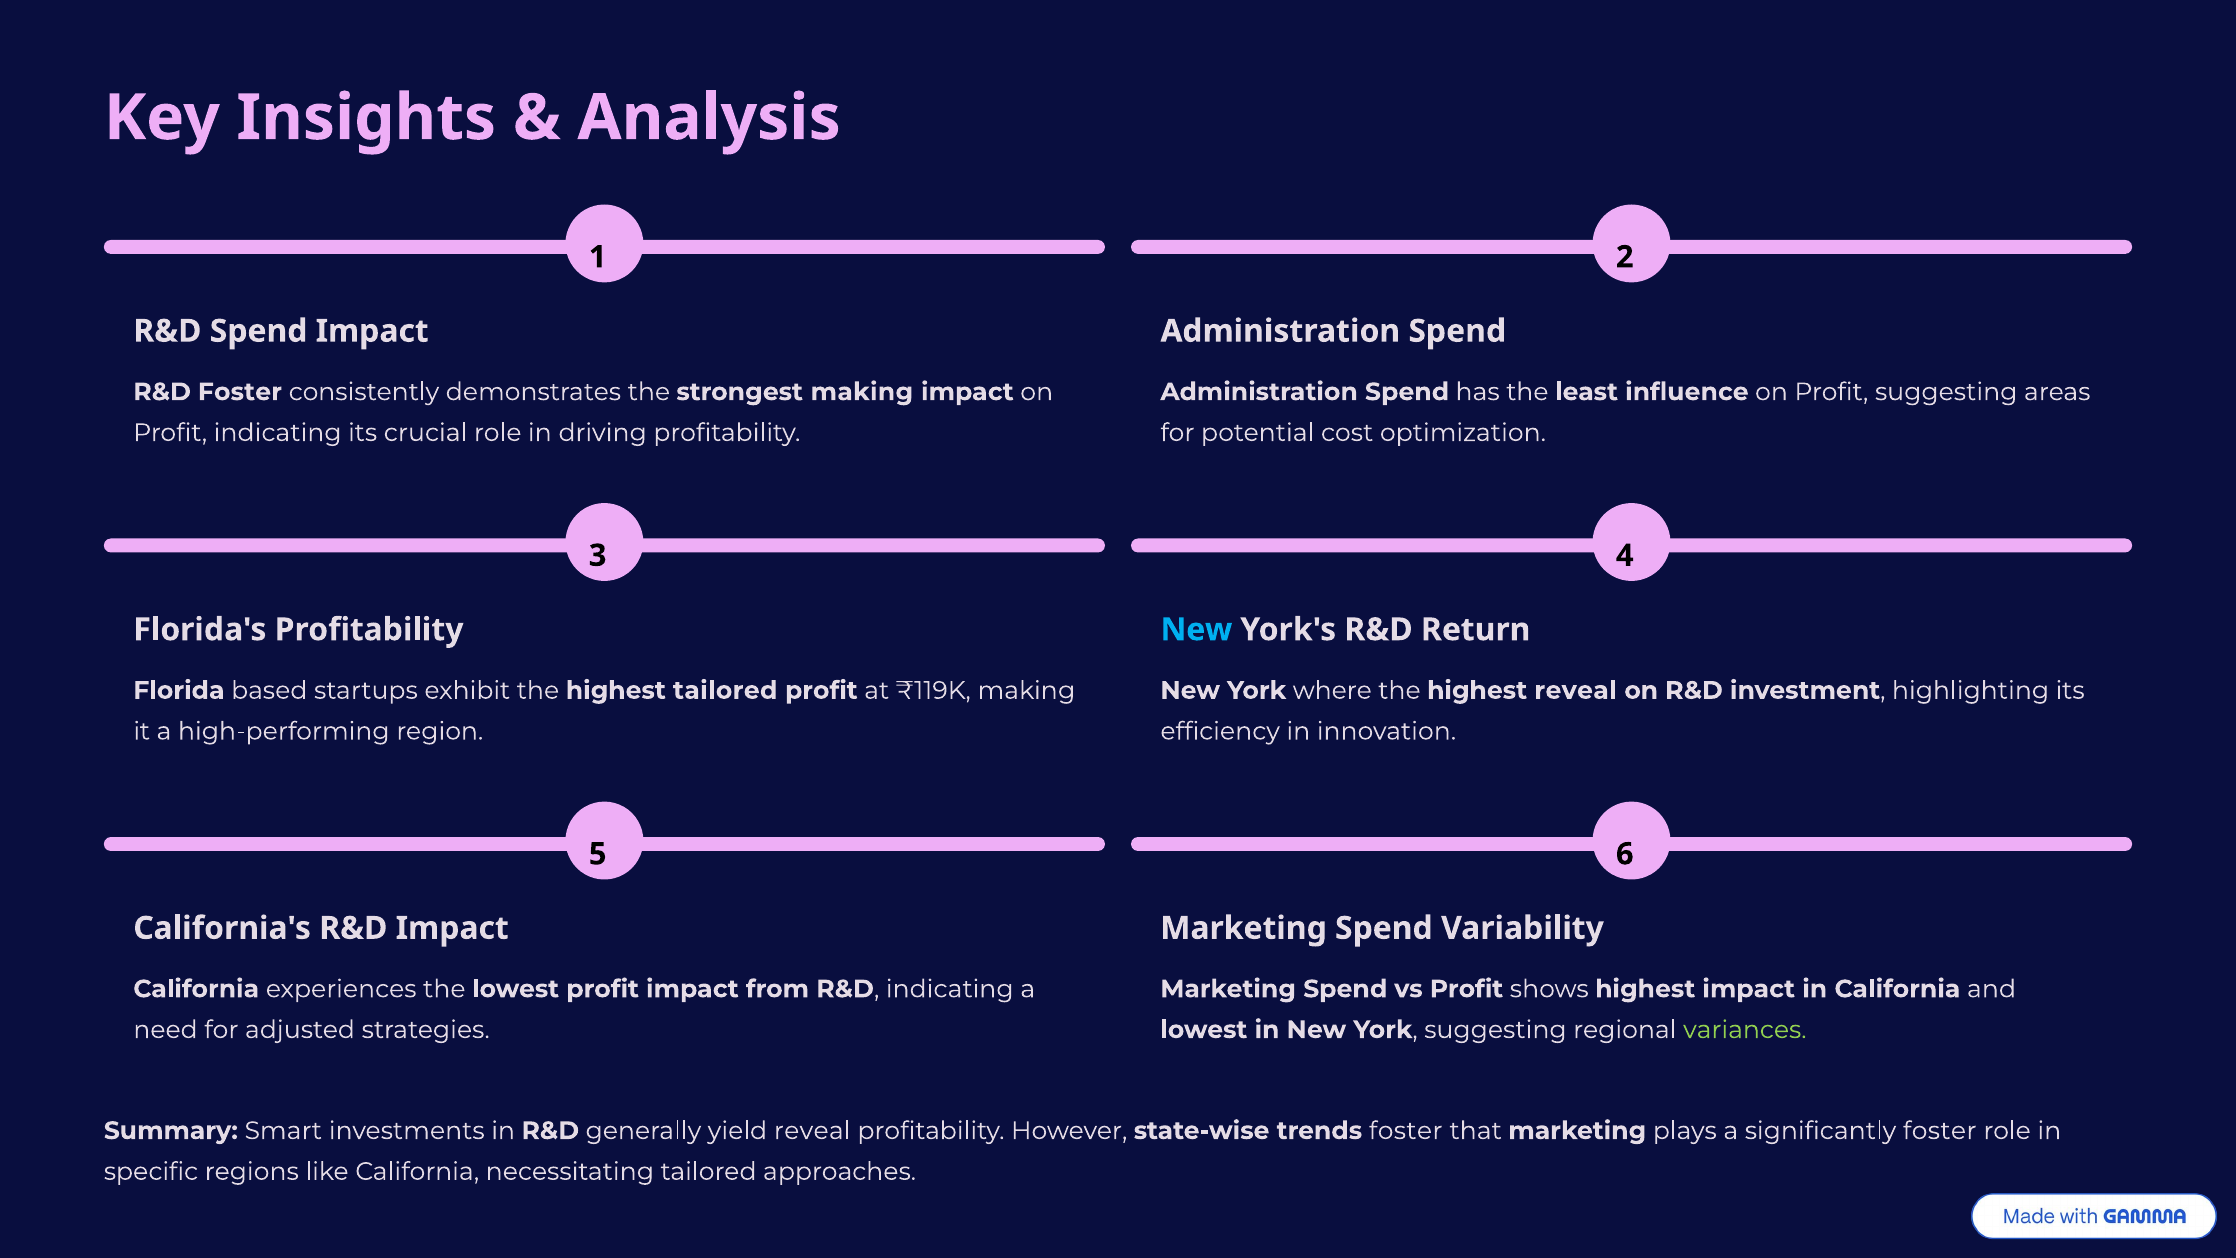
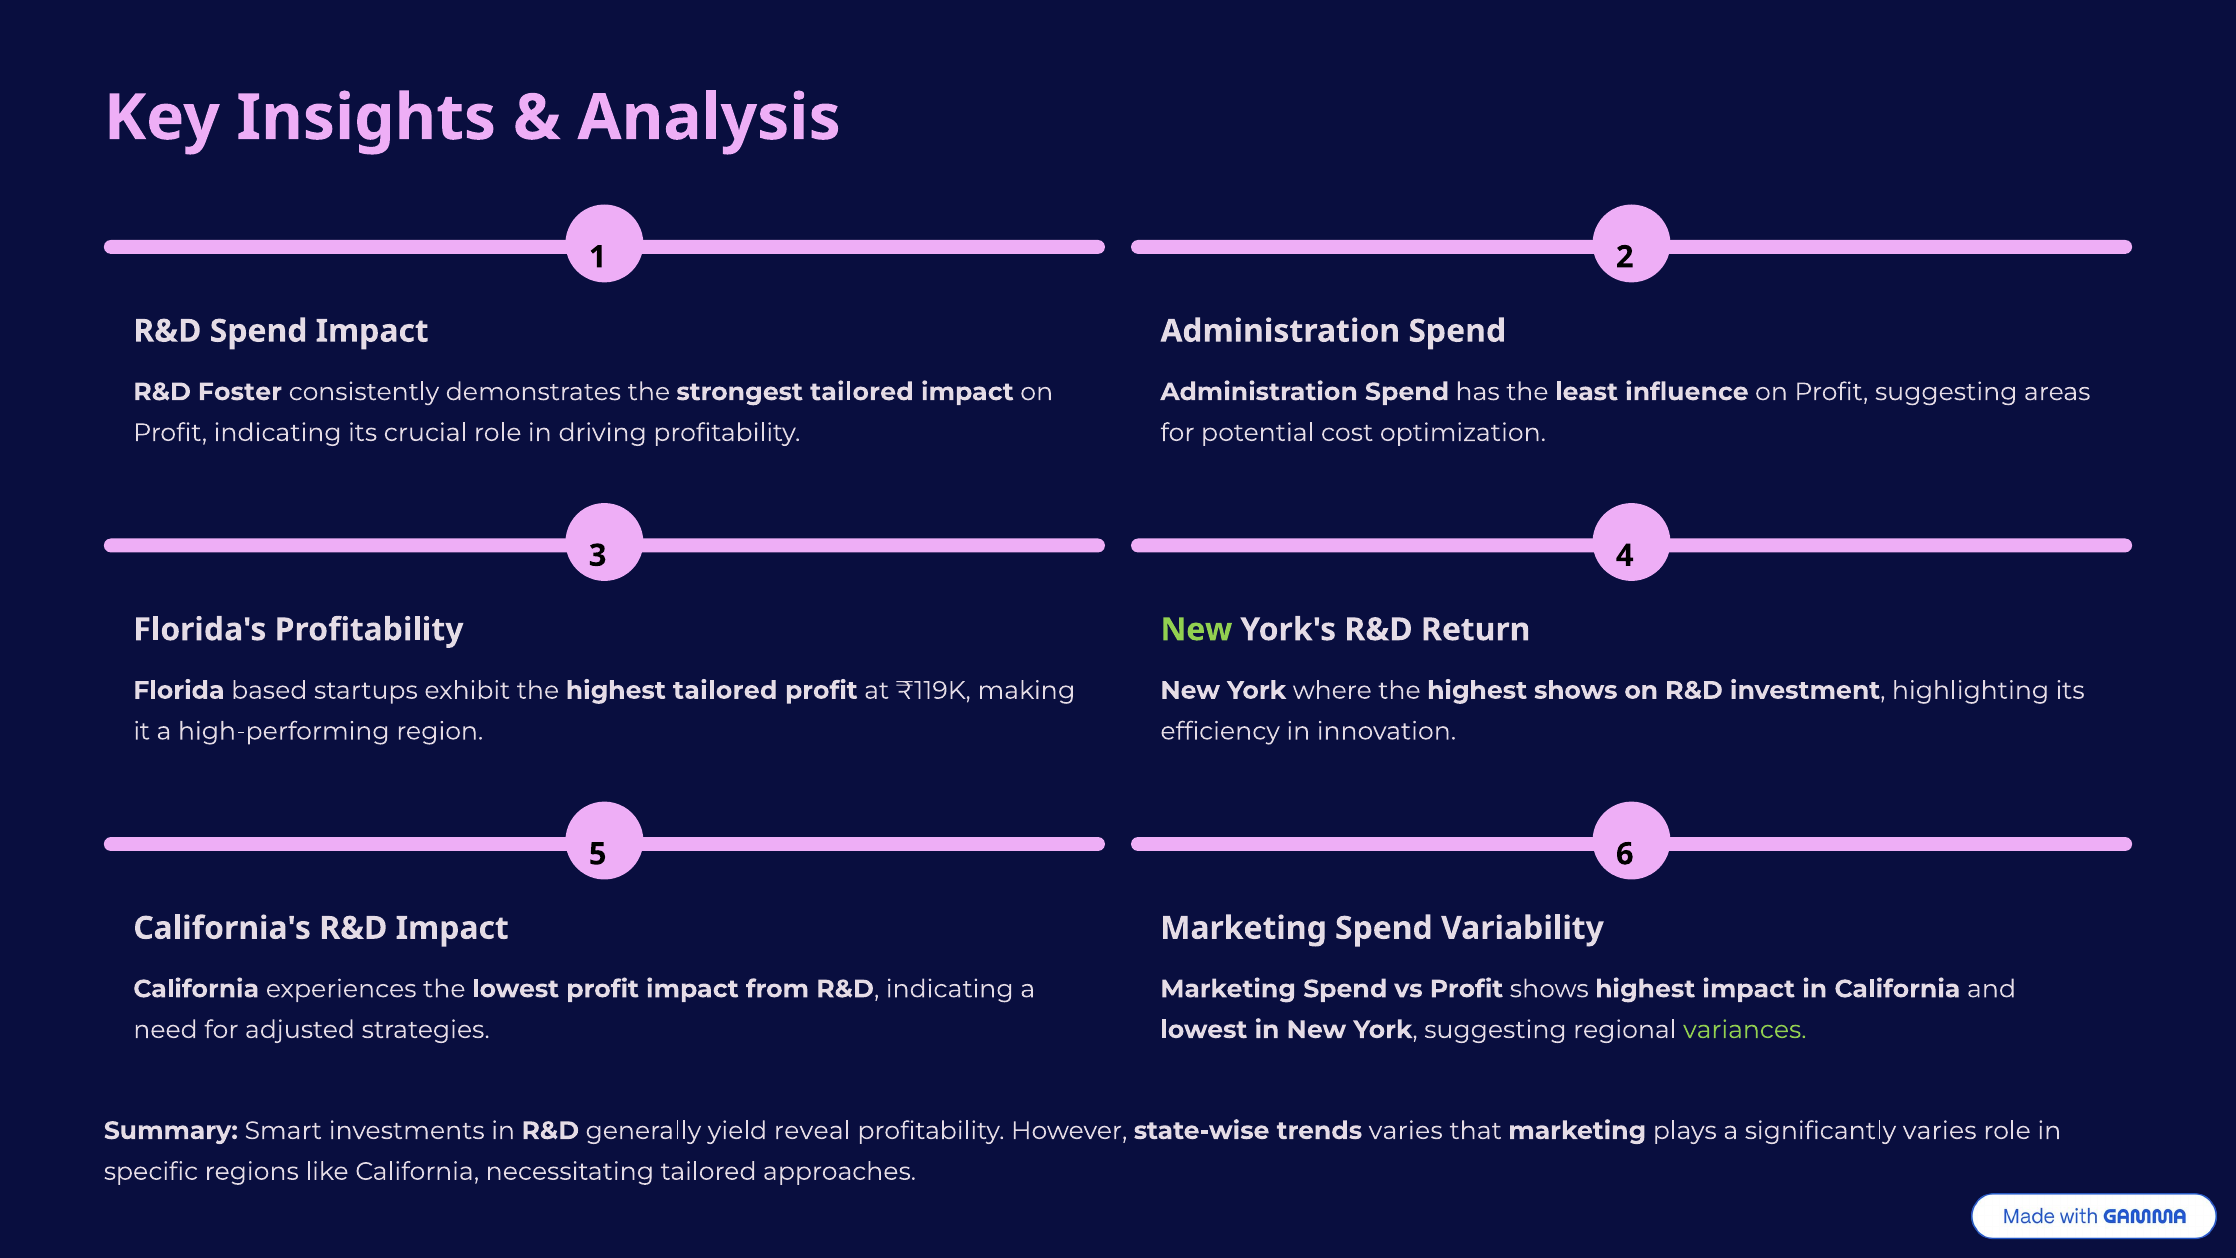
strongest making: making -> tailored
New at (1196, 630) colour: light blue -> light green
highest reveal: reveal -> shows
trends foster: foster -> varies
significantly foster: foster -> varies
